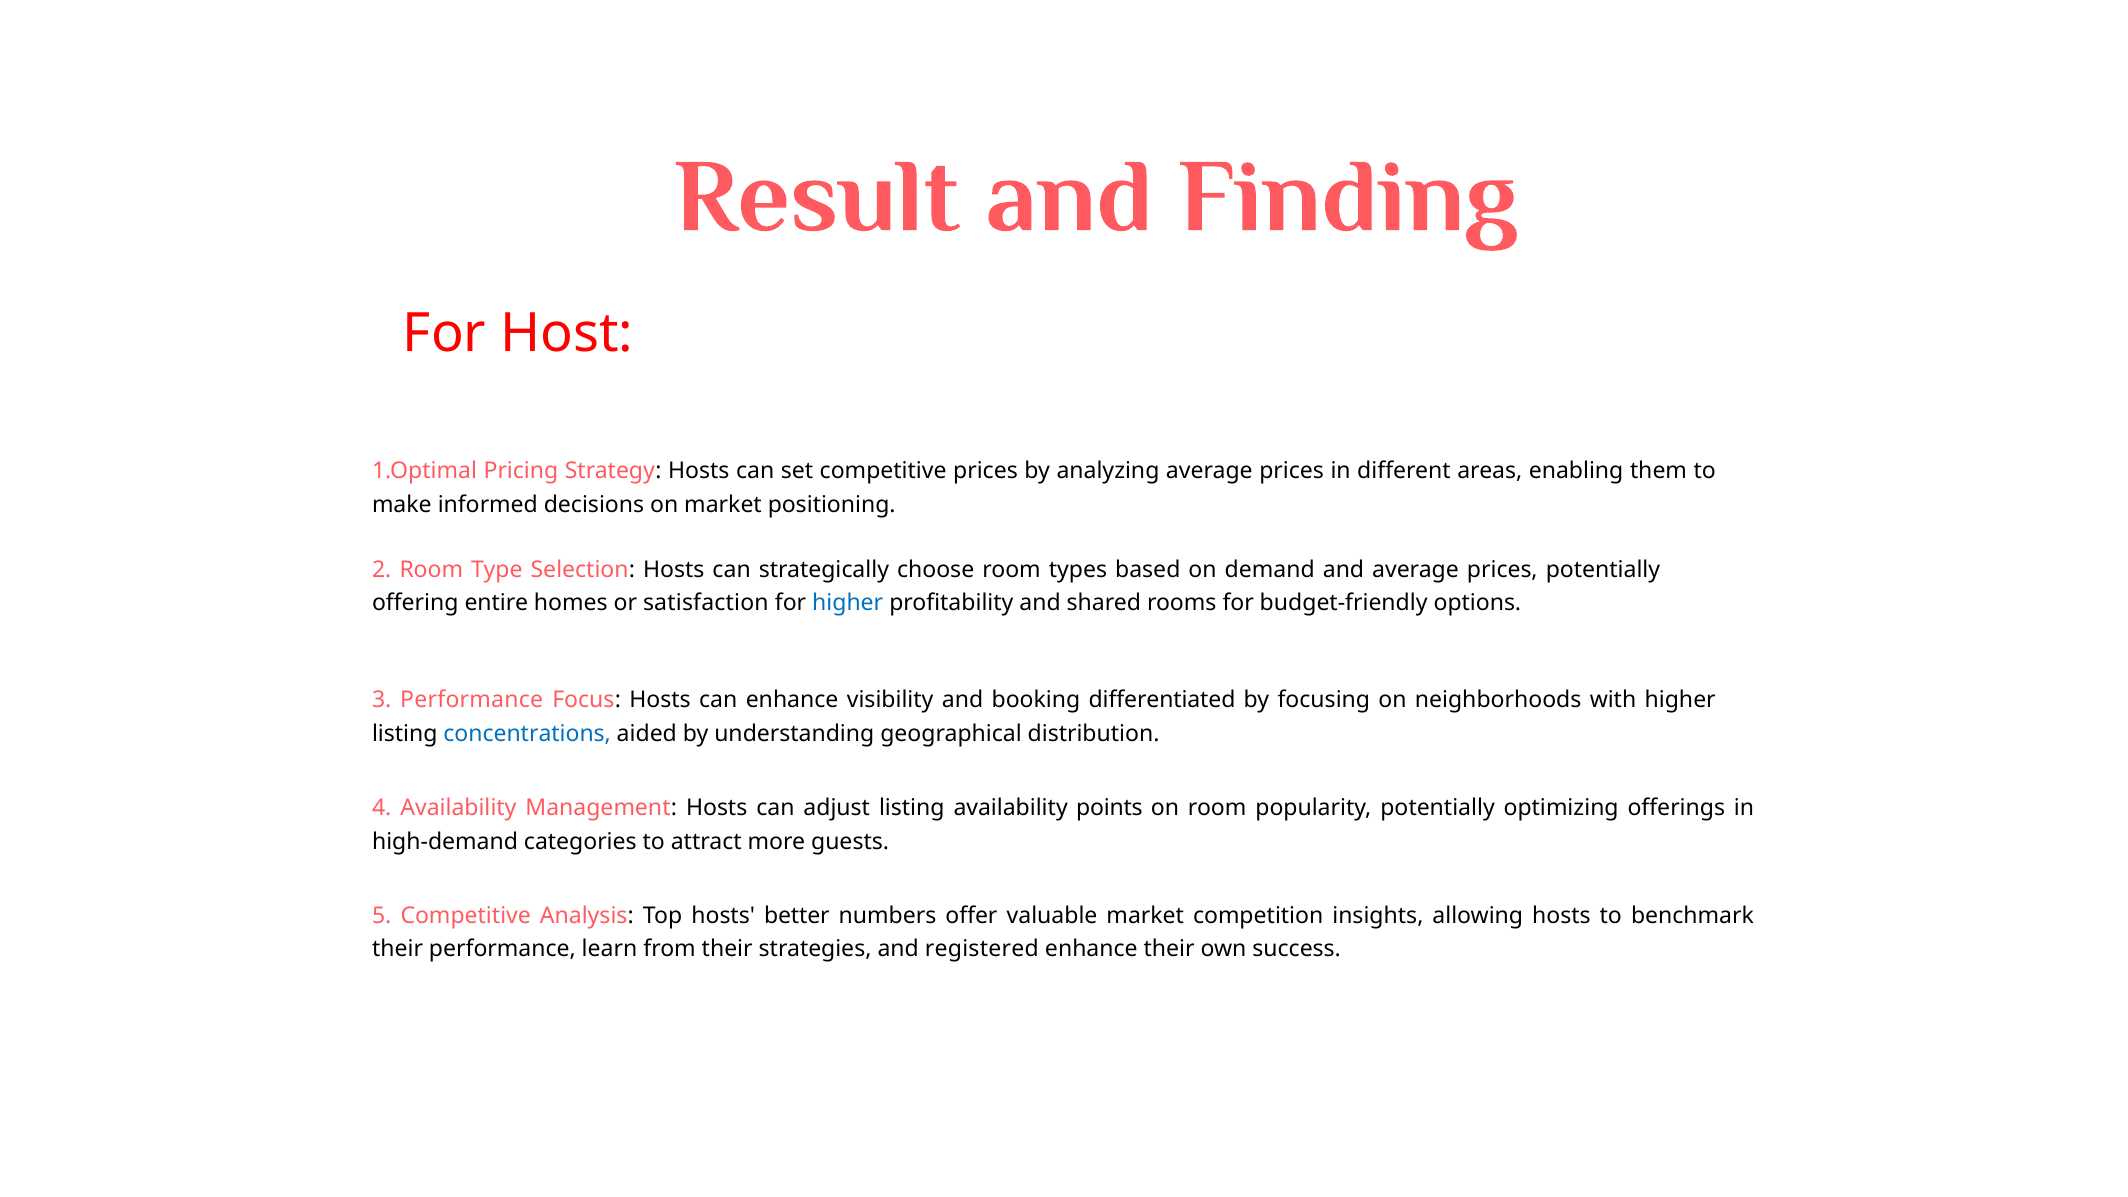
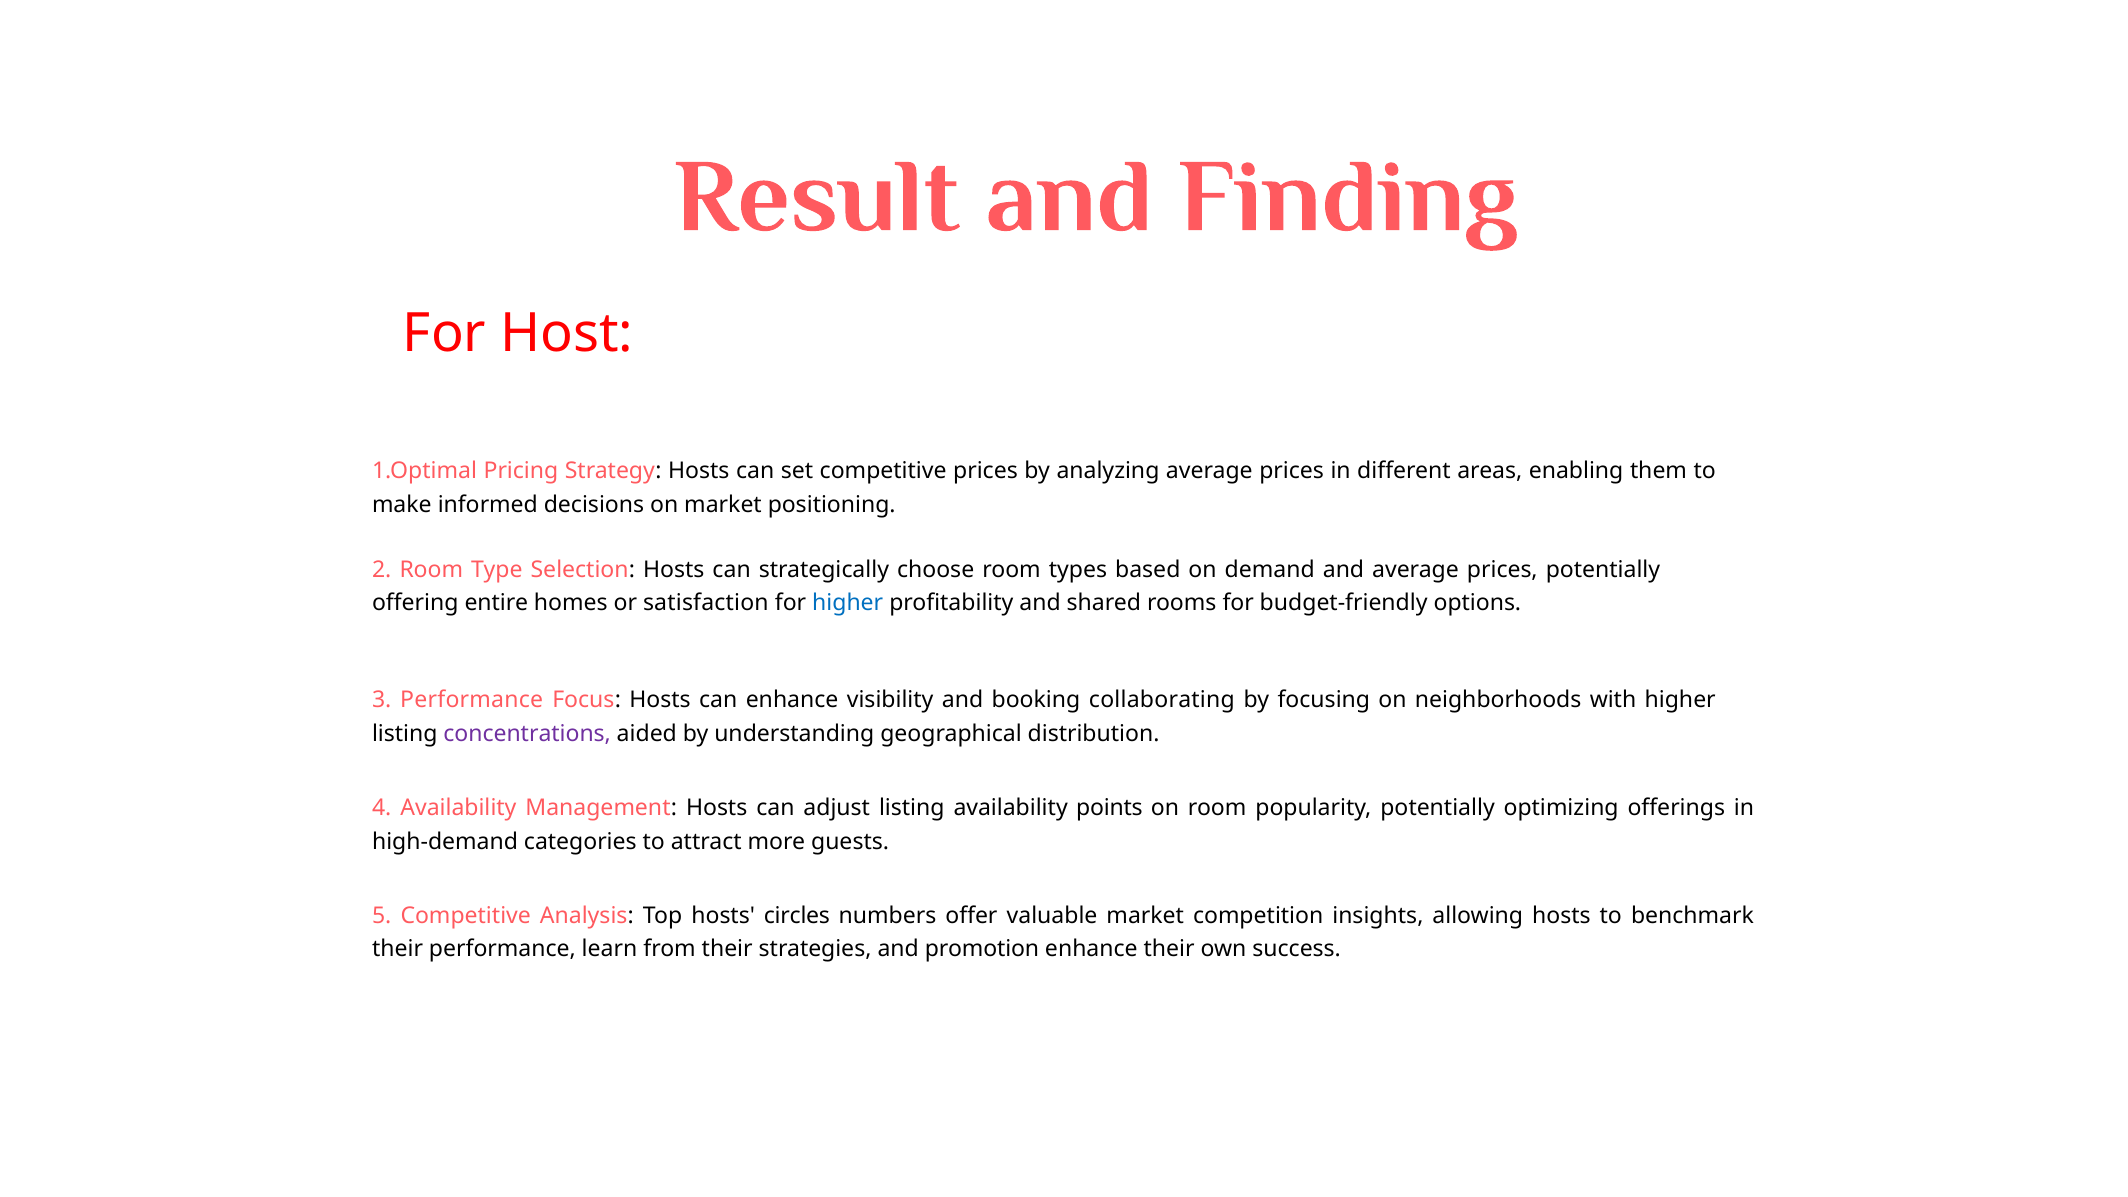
differentiated: differentiated -> collaborating
concentrations colour: blue -> purple
better: better -> circles
registered: registered -> promotion
